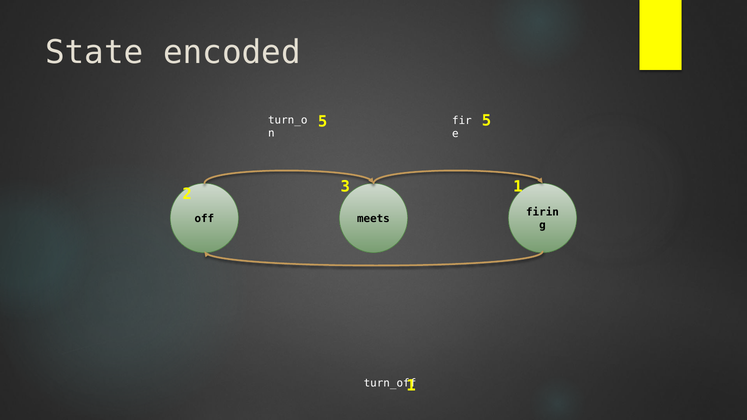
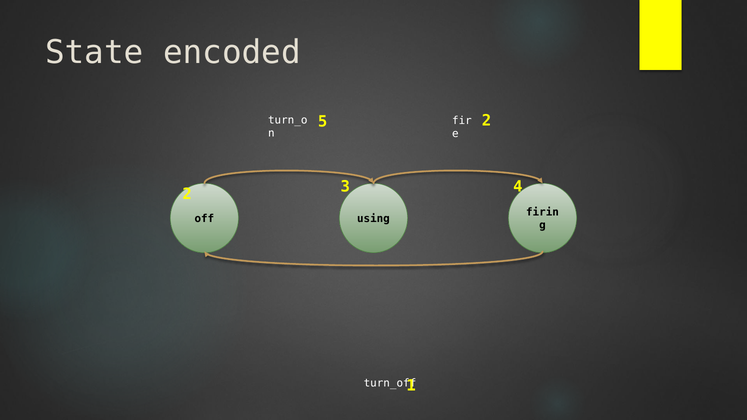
5 5: 5 -> 2
3 1: 1 -> 4
meets: meets -> using
